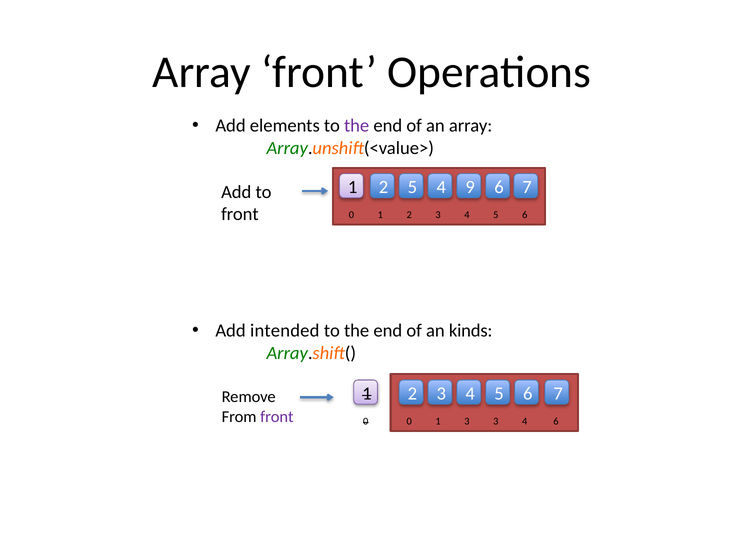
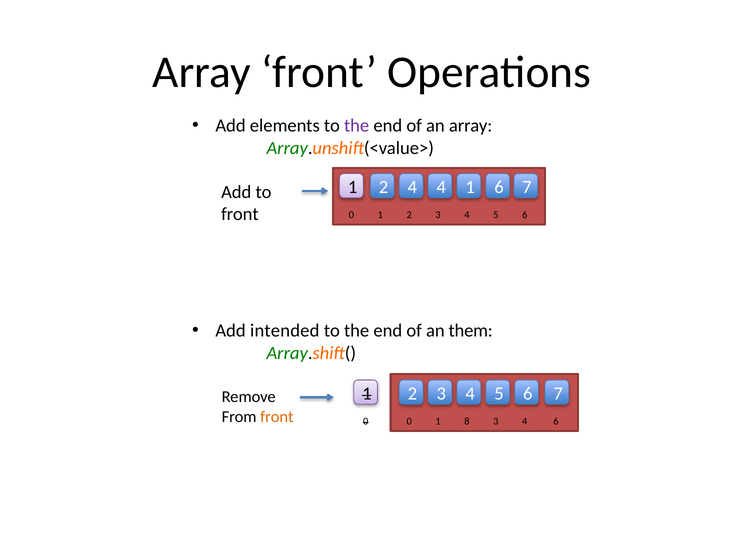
2 5: 5 -> 4
4 9: 9 -> 1
kinds: kinds -> them
front at (277, 417) colour: purple -> orange
1 3: 3 -> 8
